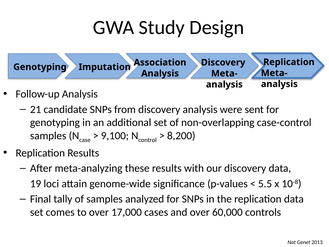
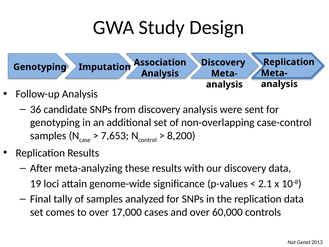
21: 21 -> 36
9,100: 9,100 -> 7,653
5.5: 5.5 -> 2.1
